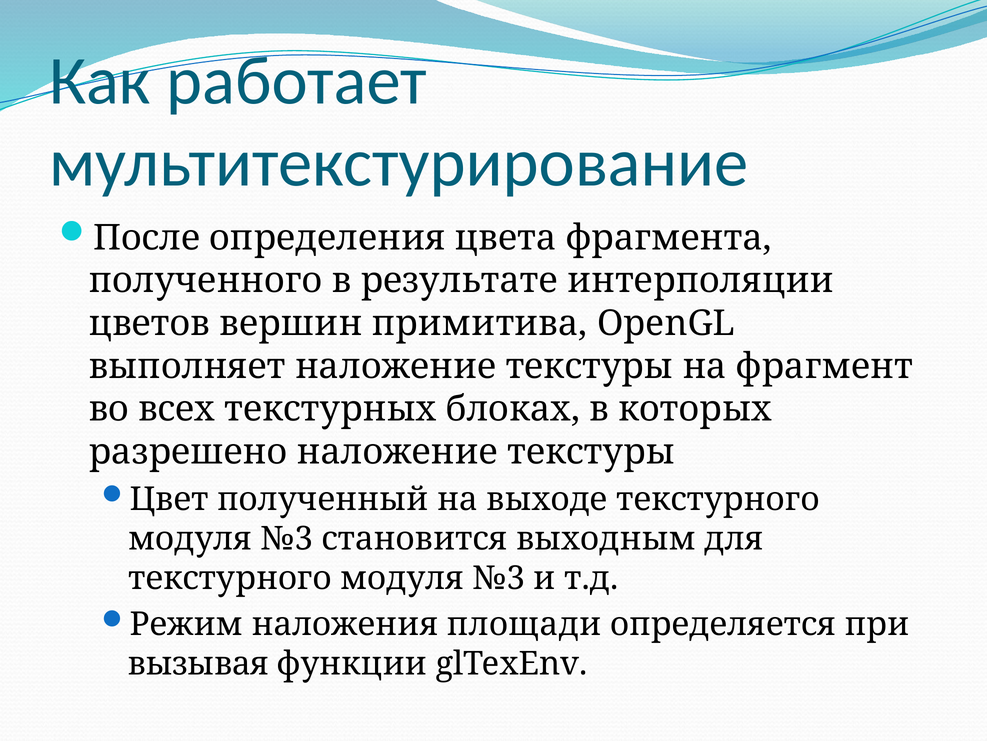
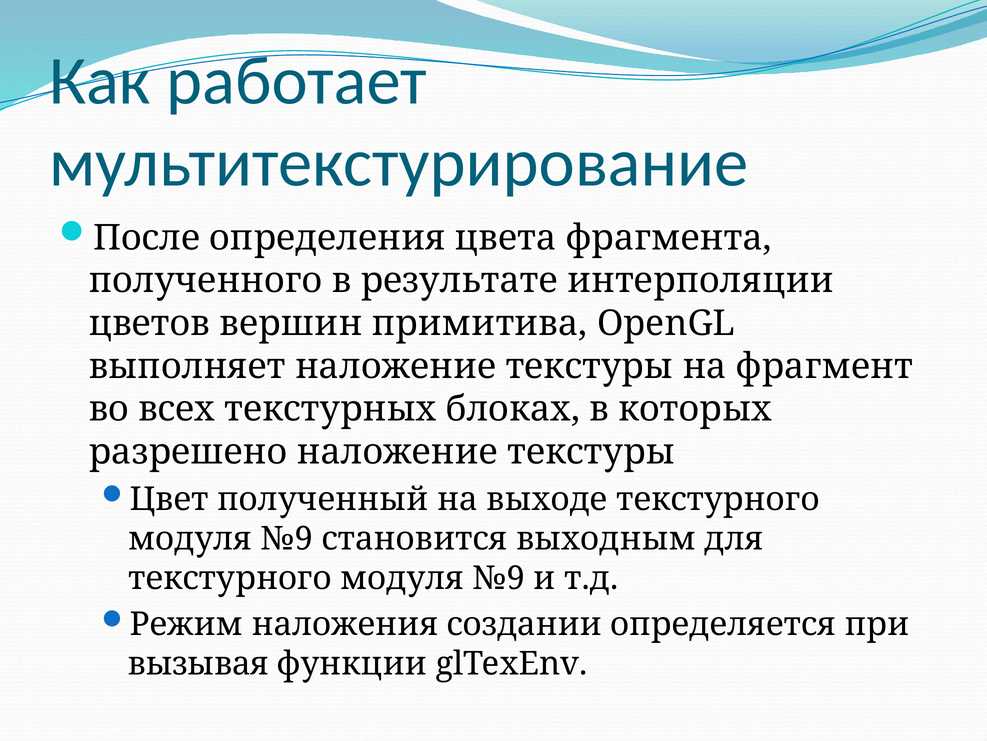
№3 at (287, 538): №3 -> №9
№3 at (499, 578): №3 -> №9
площади: площади -> создании
